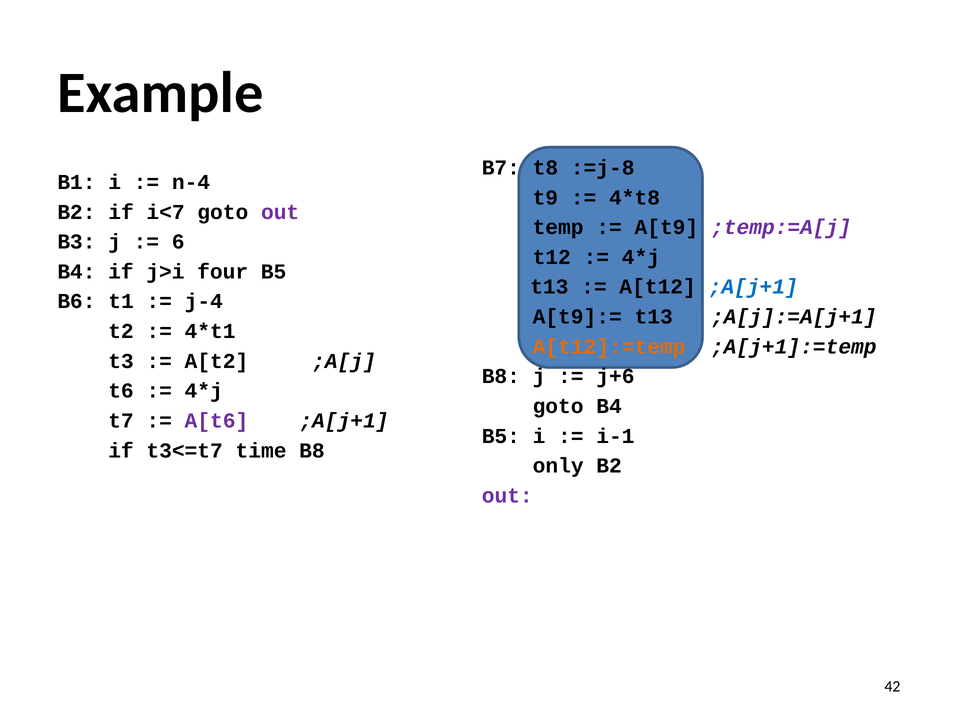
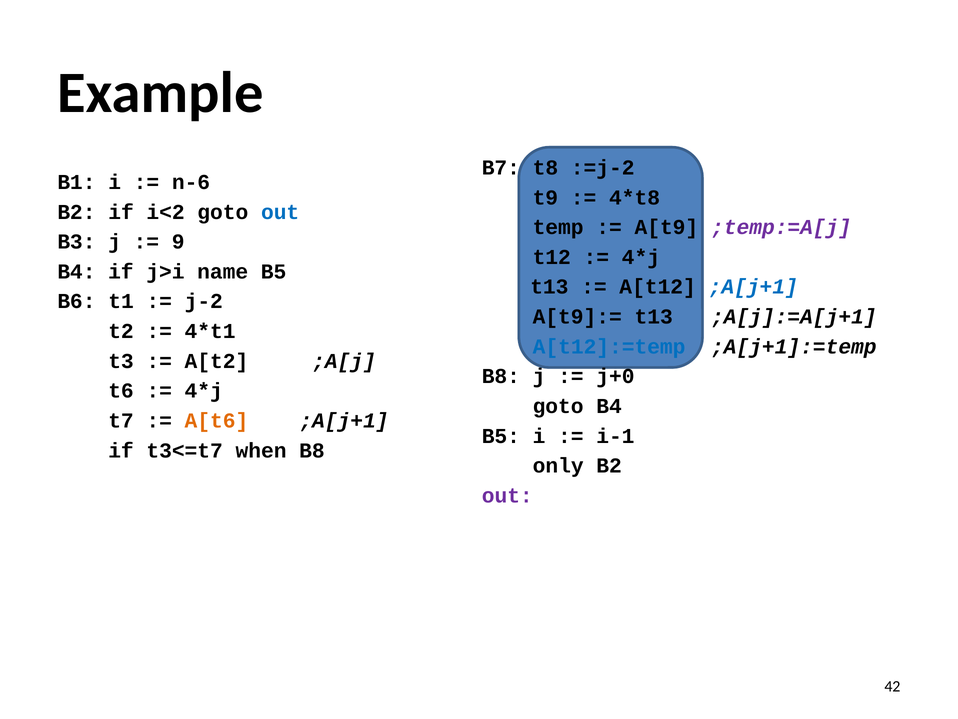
:=j-8: :=j-8 -> :=j-2
n-4: n-4 -> n-6
i<7: i<7 -> i<2
out at (280, 212) colour: purple -> blue
6: 6 -> 9
four: four -> name
j-4: j-4 -> j-2
A[t12]:=temp colour: orange -> blue
j+6: j+6 -> j+0
A[t6 colour: purple -> orange
time: time -> when
